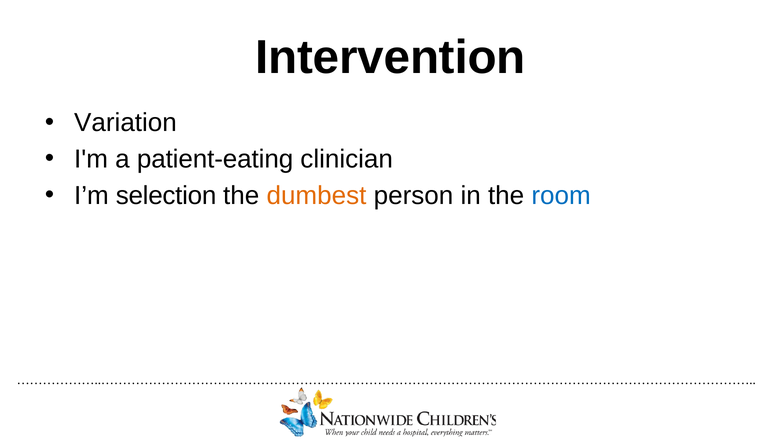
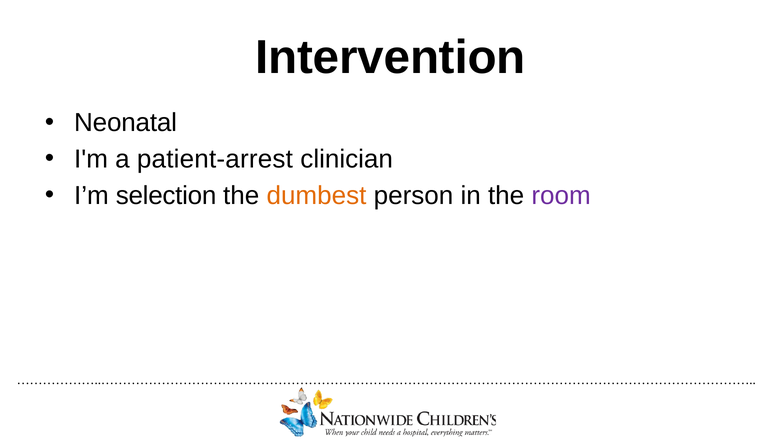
Variation: Variation -> Neonatal
patient-eating: patient-eating -> patient-arrest
room colour: blue -> purple
